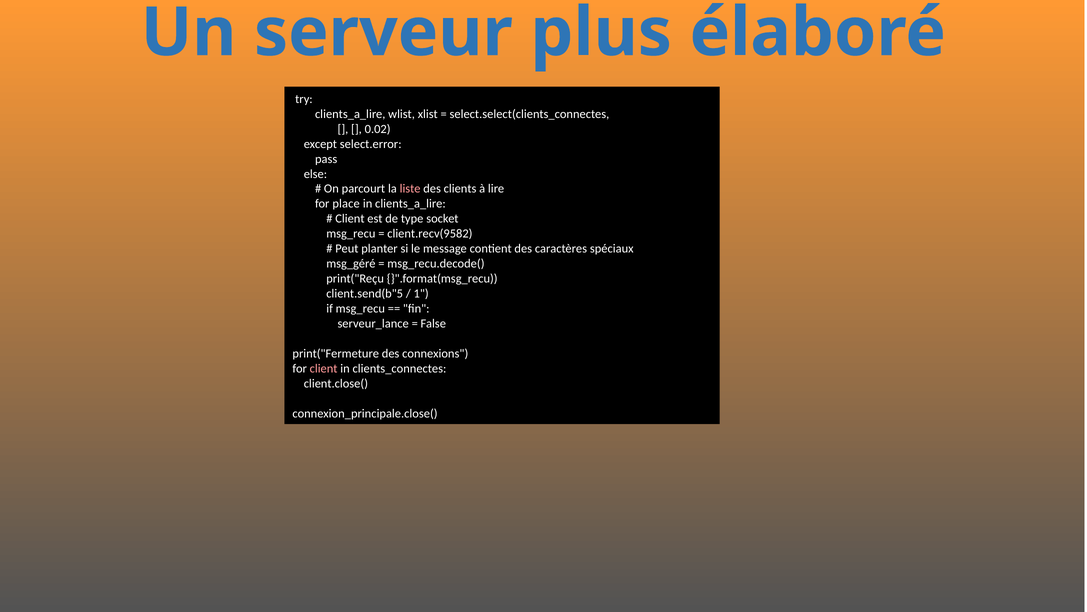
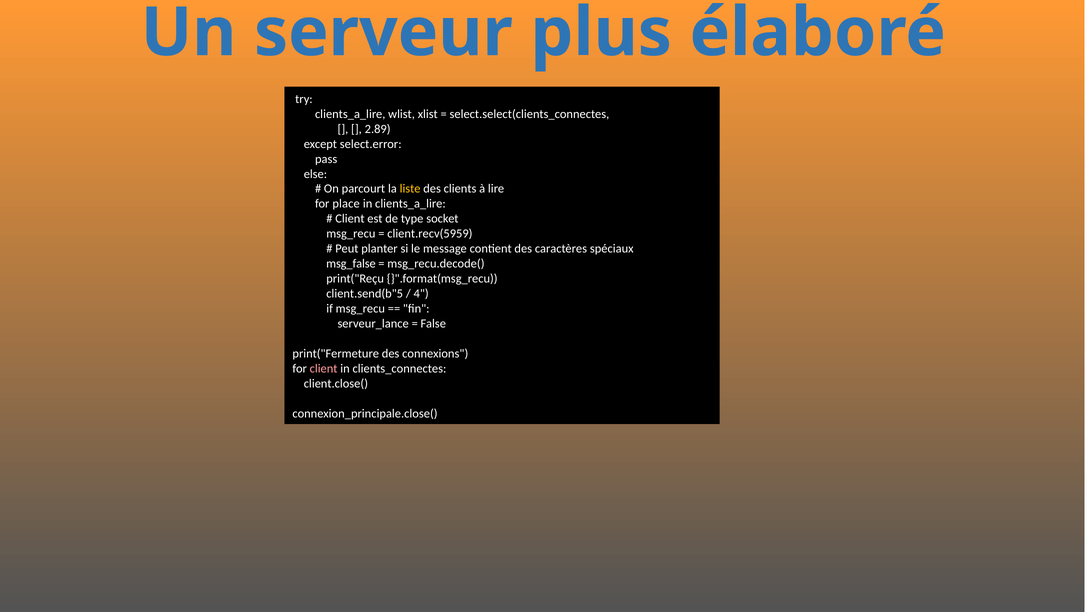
0.02: 0.02 -> 2.89
liste colour: pink -> yellow
client.recv(9582: client.recv(9582 -> client.recv(5959
msg_géré: msg_géré -> msg_false
1: 1 -> 4
